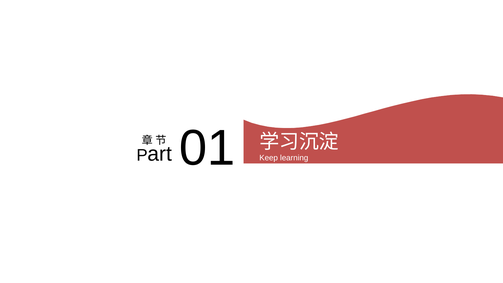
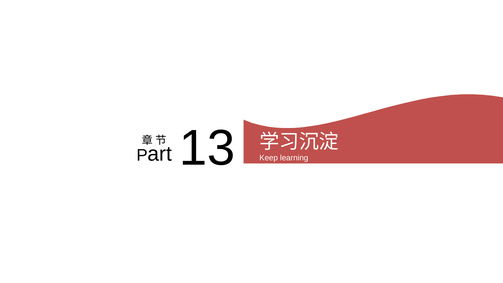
01: 01 -> 13
